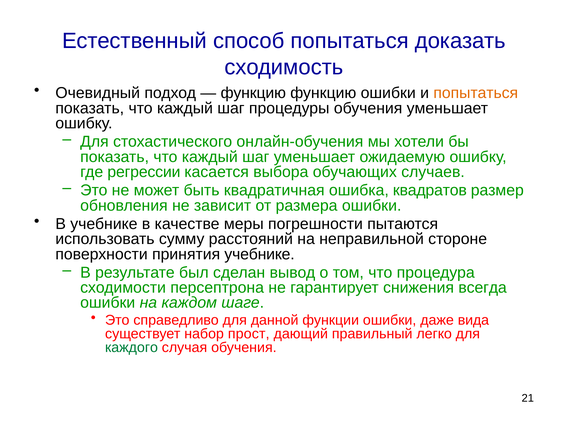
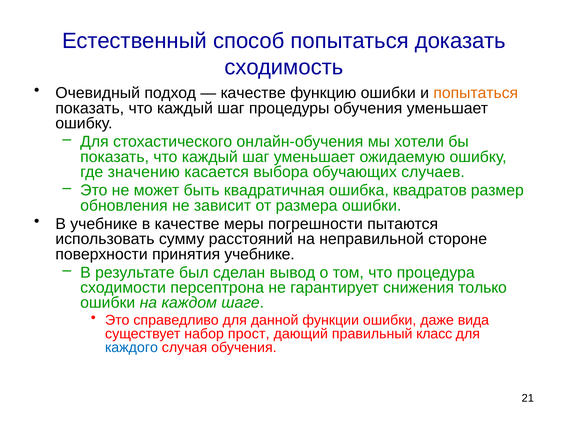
функцию at (253, 93): функцию -> качестве
регрессии: регрессии -> значению
всегда: всегда -> только
легко: легко -> класс
каждого colour: green -> blue
